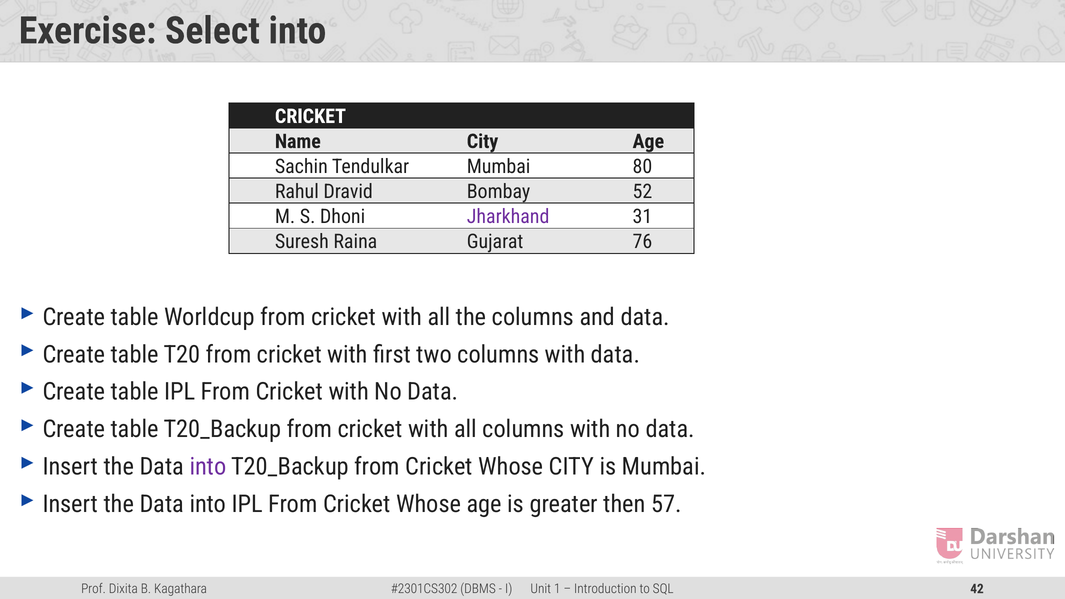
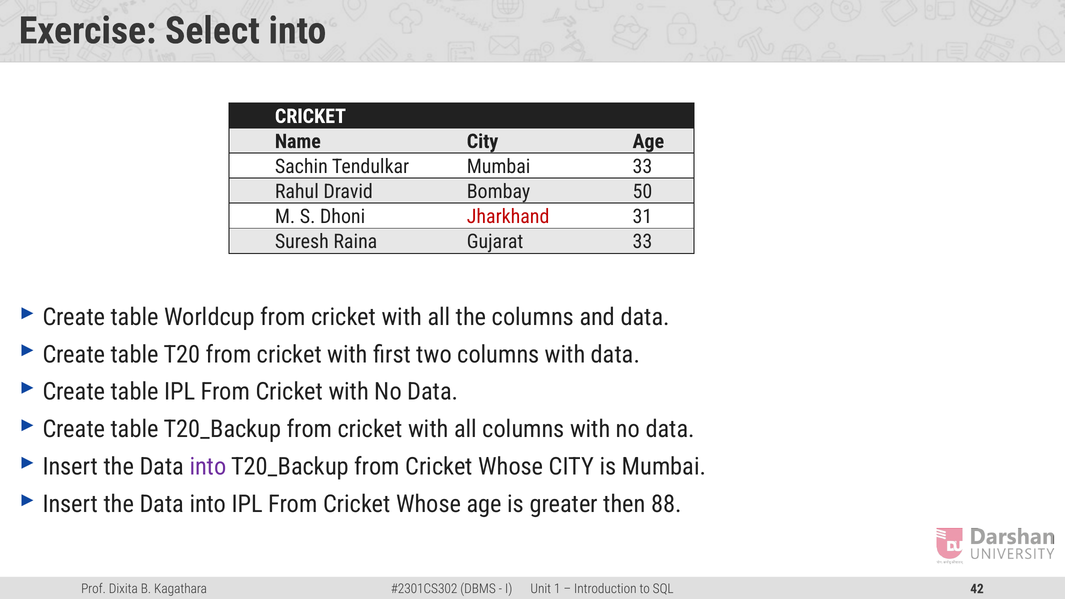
Mumbai 80: 80 -> 33
52: 52 -> 50
Jharkhand colour: purple -> red
Gujarat 76: 76 -> 33
57: 57 -> 88
